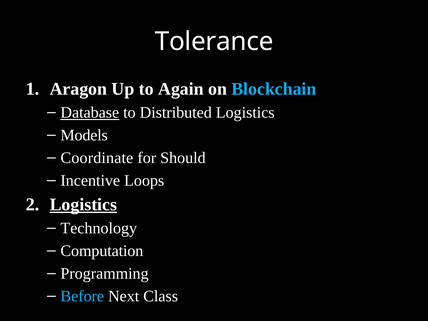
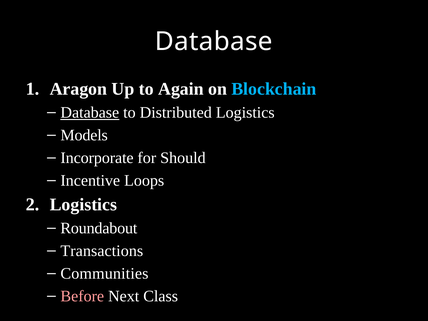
Tolerance at (214, 41): Tolerance -> Database
Coordinate: Coordinate -> Incorporate
Logistics at (83, 205) underline: present -> none
Technology: Technology -> Roundabout
Computation: Computation -> Transactions
Programming: Programming -> Communities
Before colour: light blue -> pink
